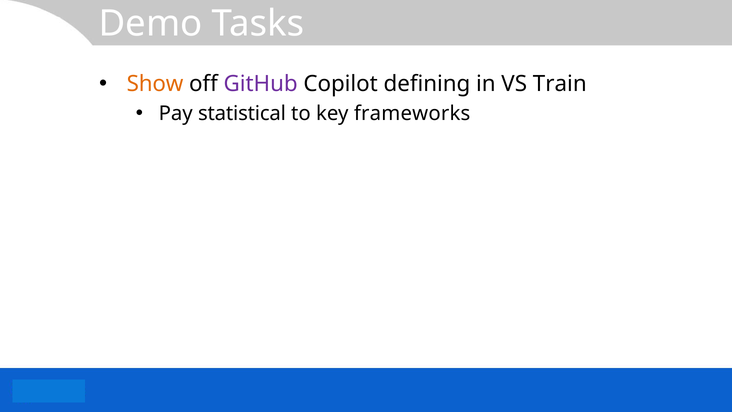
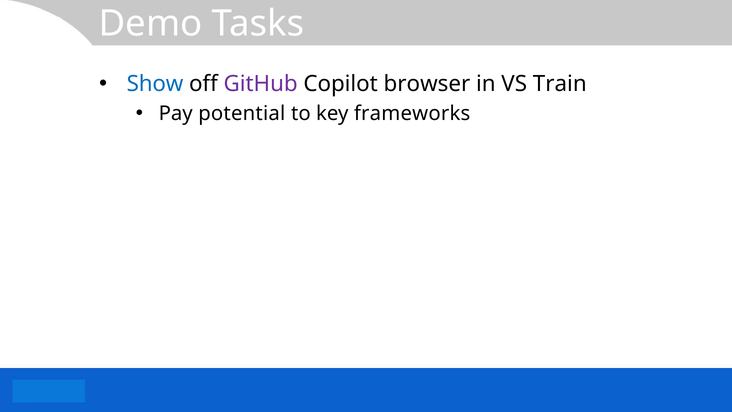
Show colour: orange -> blue
defining: defining -> browser
statistical: statistical -> potential
